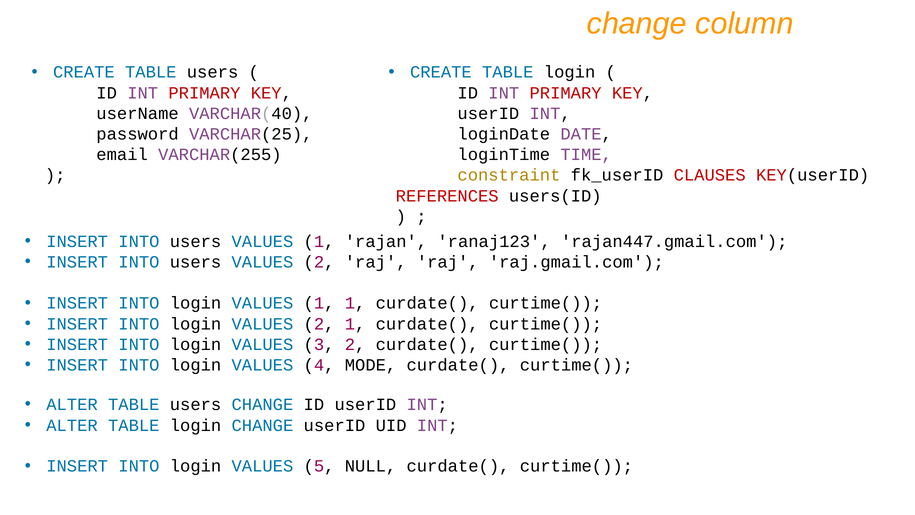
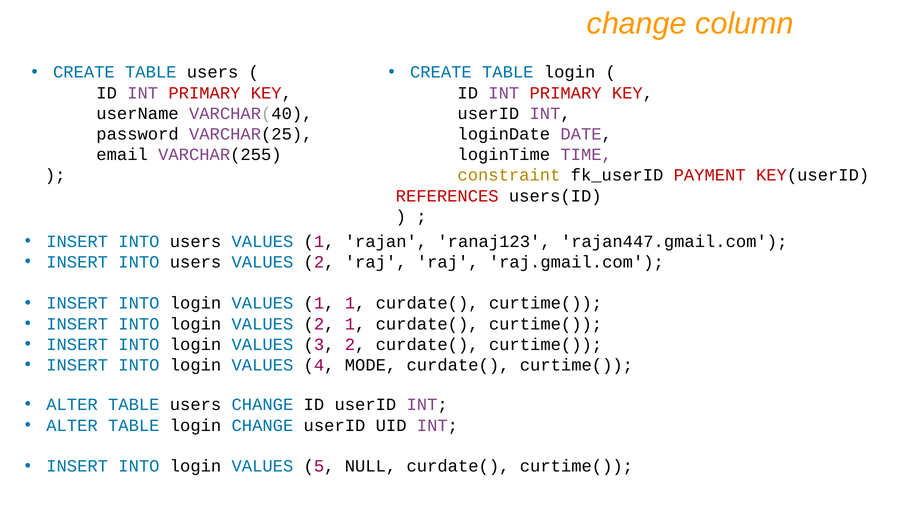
CLAUSES: CLAUSES -> PAYMENT
